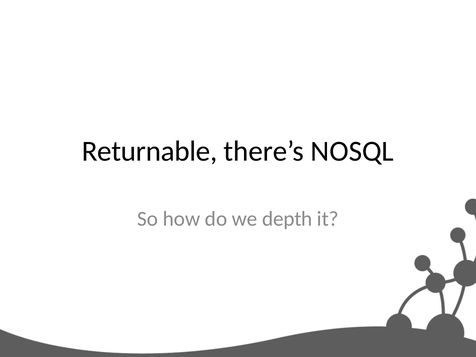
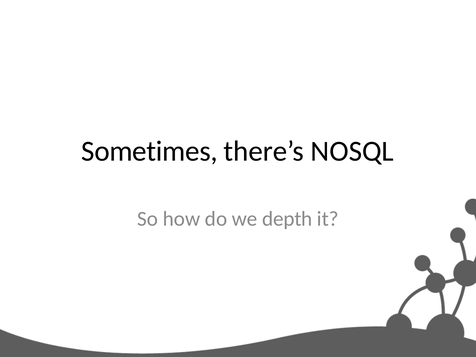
Returnable: Returnable -> Sometimes
